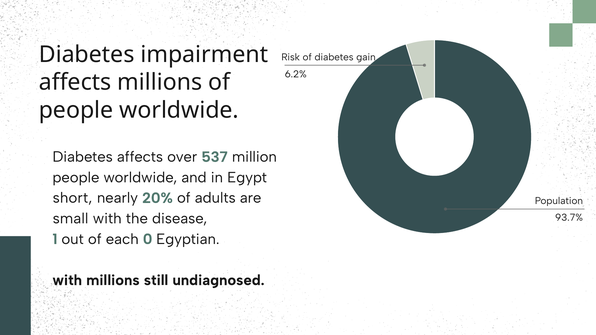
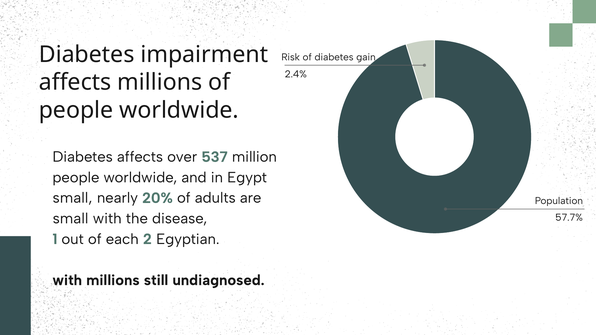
6.2%: 6.2% -> 2.4%
short at (72, 198): short -> small
93.7%: 93.7% -> 57.7%
0: 0 -> 2
